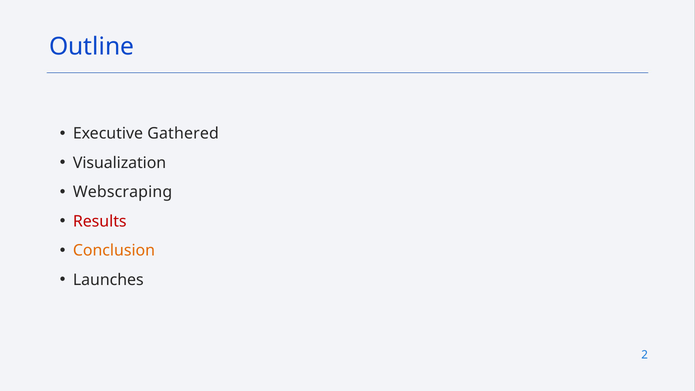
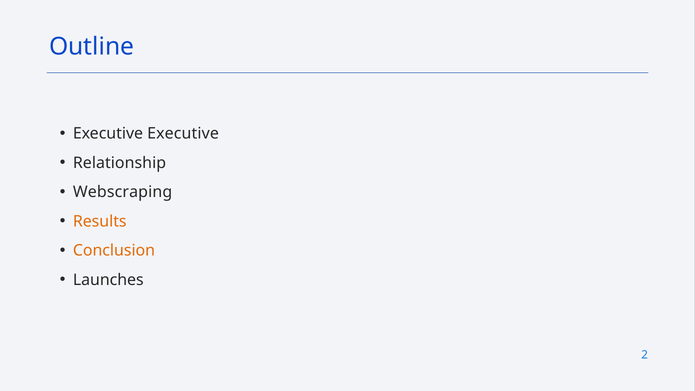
Executive Gathered: Gathered -> Executive
Visualization: Visualization -> Relationship
Results colour: red -> orange
